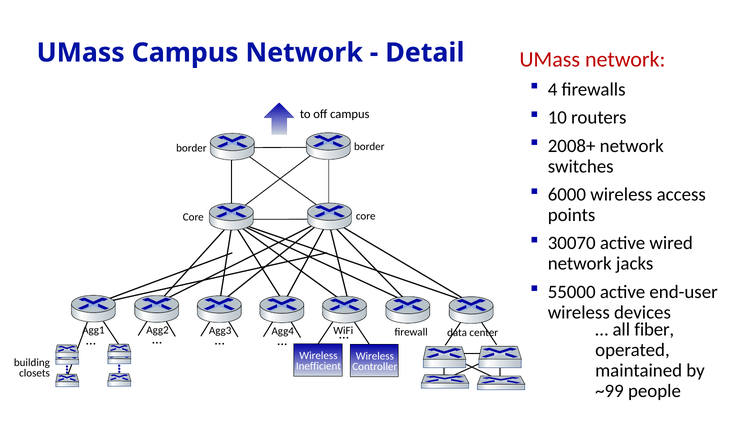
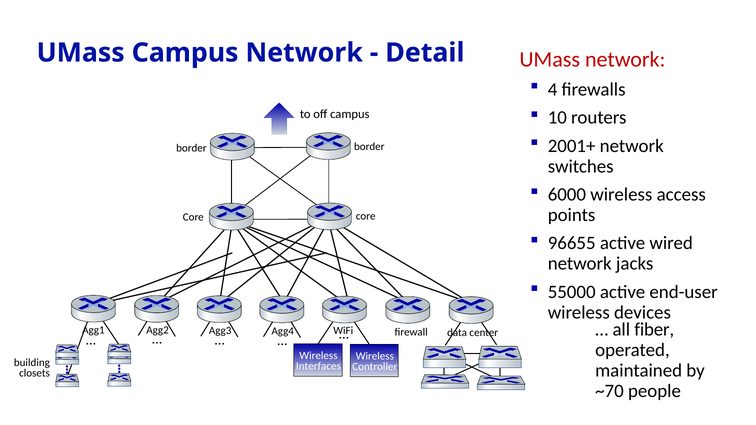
2008+: 2008+ -> 2001+
30070: 30070 -> 96655
Inefficient: Inefficient -> Interfaces
~99: ~99 -> ~70
